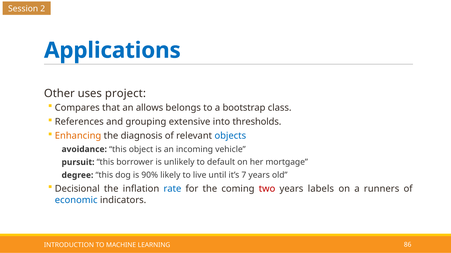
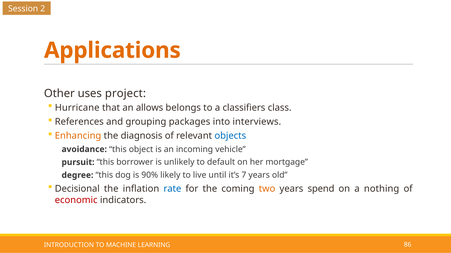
Applications colour: blue -> orange
Compares: Compares -> Hurricane
bootstrap: bootstrap -> classifiers
extensive: extensive -> packages
thresholds: thresholds -> interviews
two colour: red -> orange
labels: labels -> spend
runners: runners -> nothing
economic colour: blue -> red
